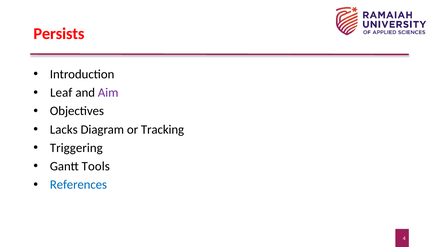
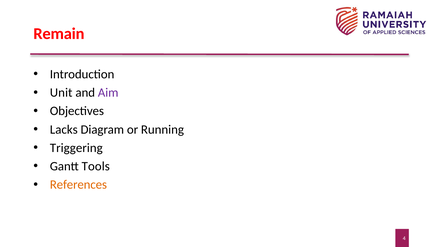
Persists: Persists -> Remain
Leaf: Leaf -> Unit
Tracking: Tracking -> Running
References colour: blue -> orange
